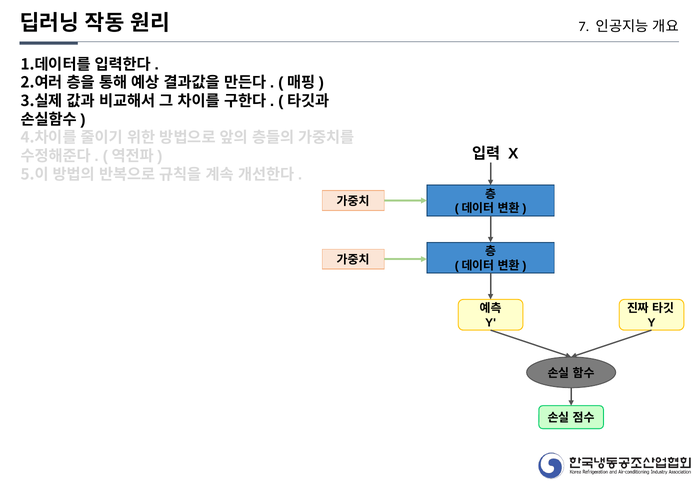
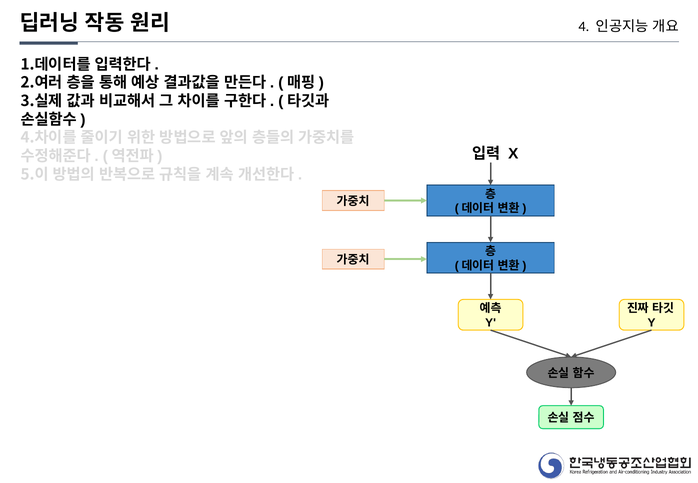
7: 7 -> 4
